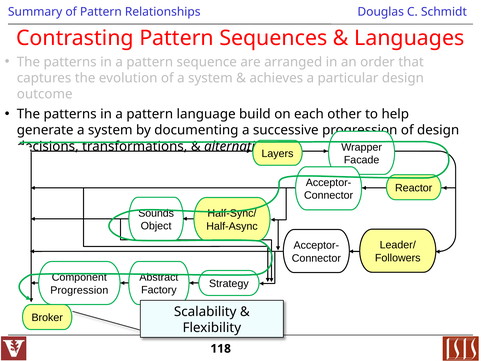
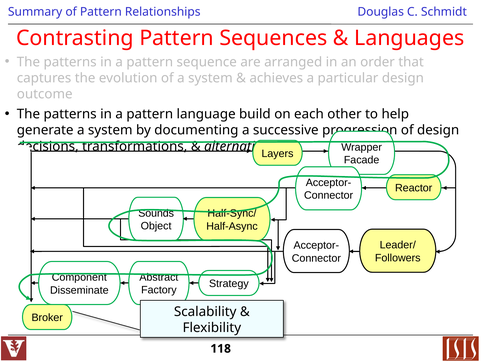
Progression at (79, 290): Progression -> Disseminate
